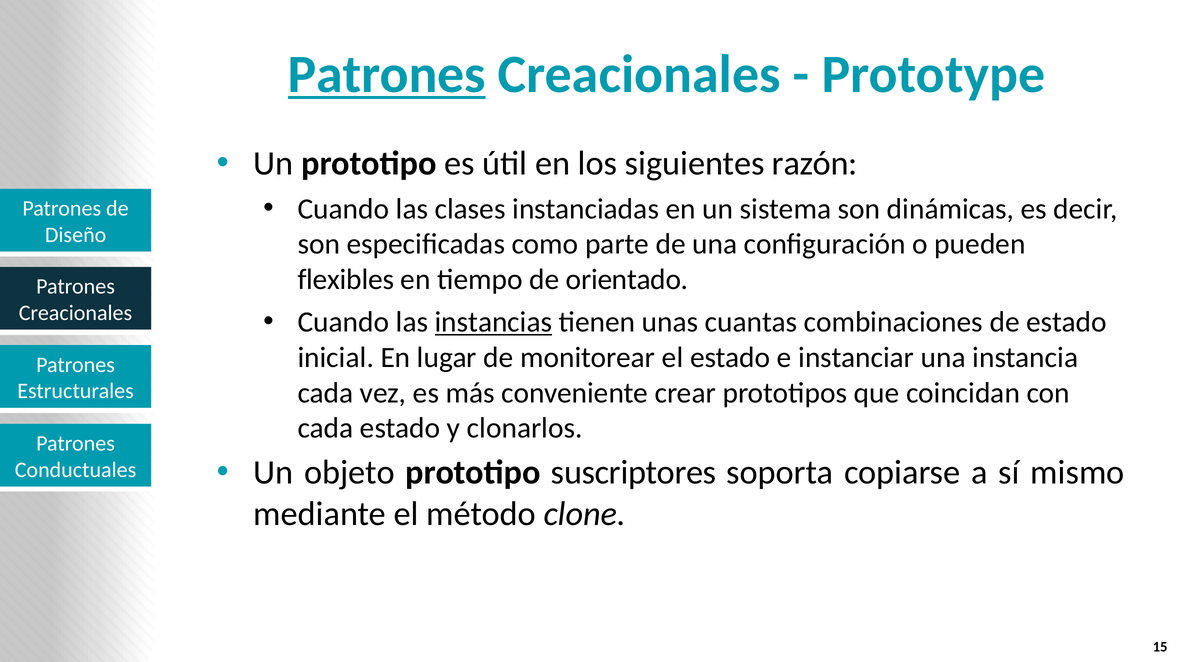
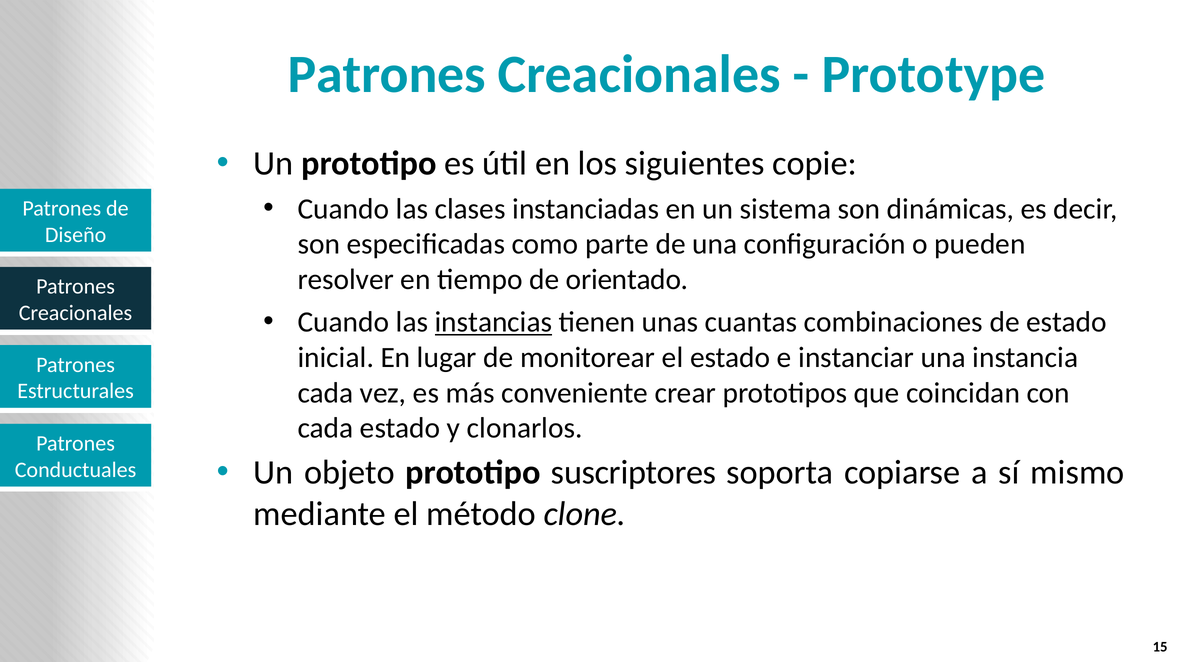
Patrones at (387, 74) underline: present -> none
razón: razón -> copie
flexibles: flexibles -> resolver
